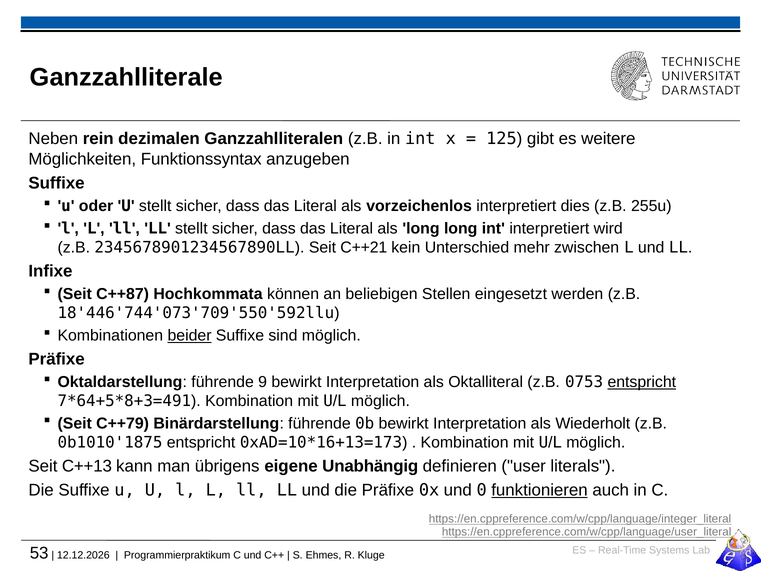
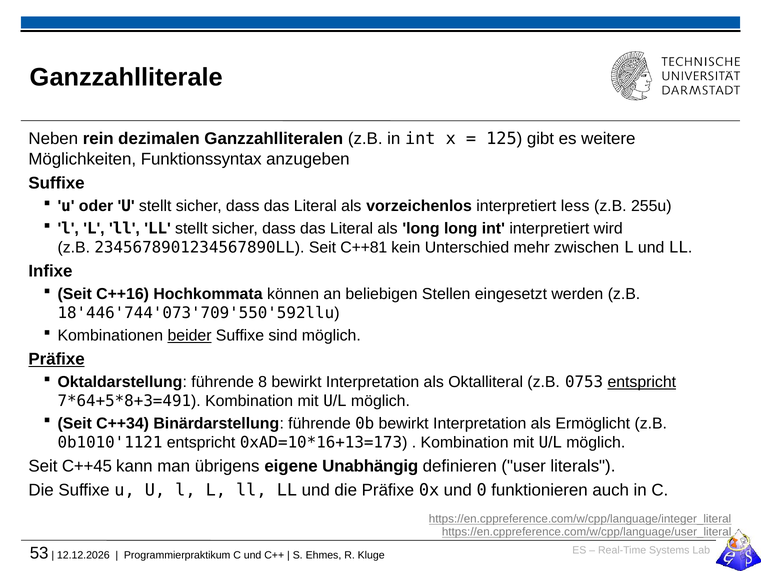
dies: dies -> less
C++21: C++21 -> C++81
C++87: C++87 -> C++16
Präfixe at (57, 359) underline: none -> present
9: 9 -> 8
C++79: C++79 -> C++34
Wiederholt: Wiederholt -> Ermöglicht
0b1010'1875: 0b1010'1875 -> 0b1010'1121
C++13: C++13 -> C++45
funktionieren underline: present -> none
